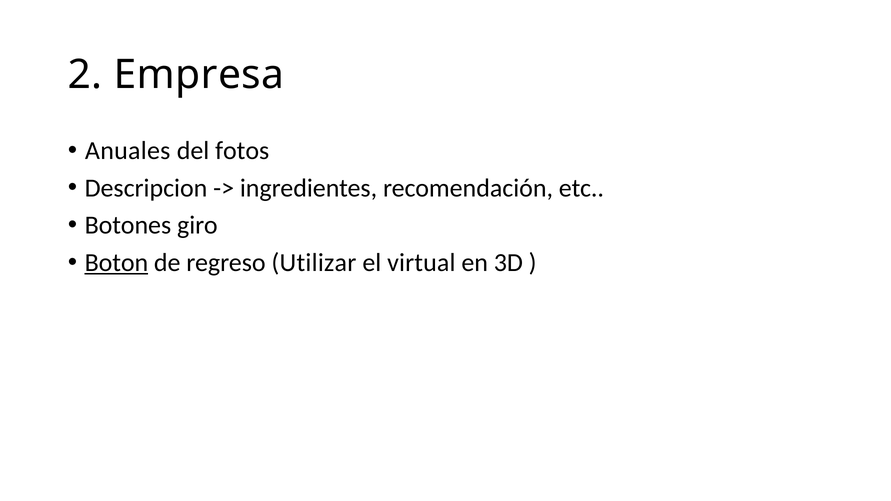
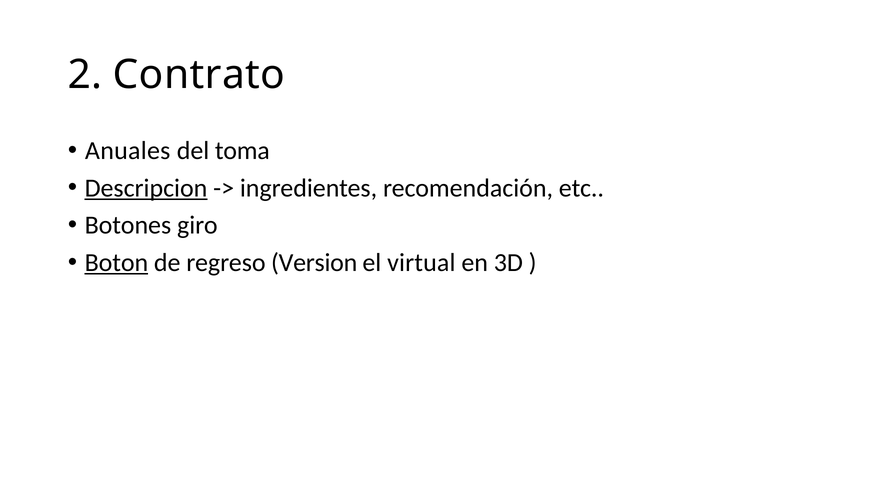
Empresa: Empresa -> Contrato
fotos: fotos -> toma
Descripcion underline: none -> present
Utilizar: Utilizar -> Version
